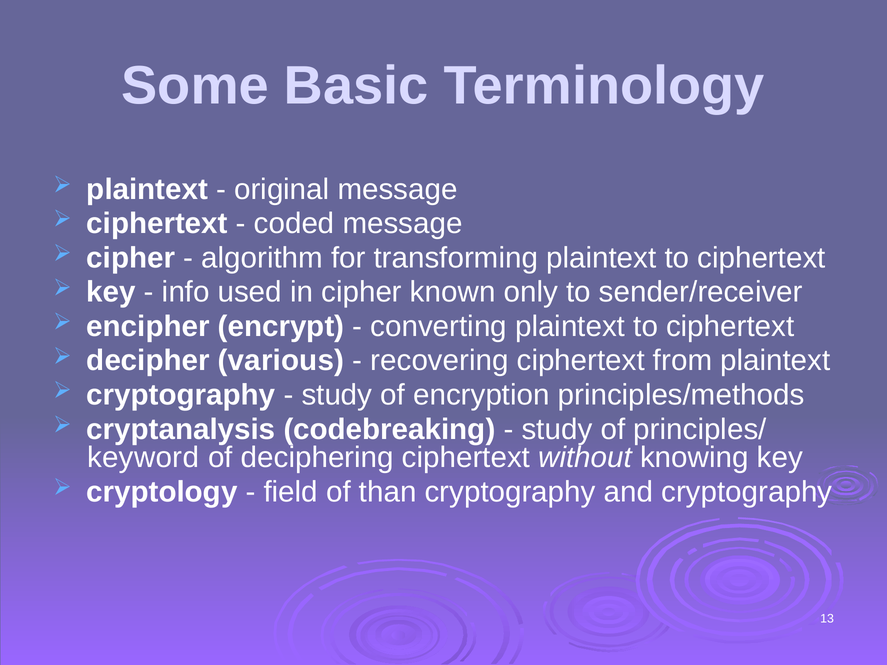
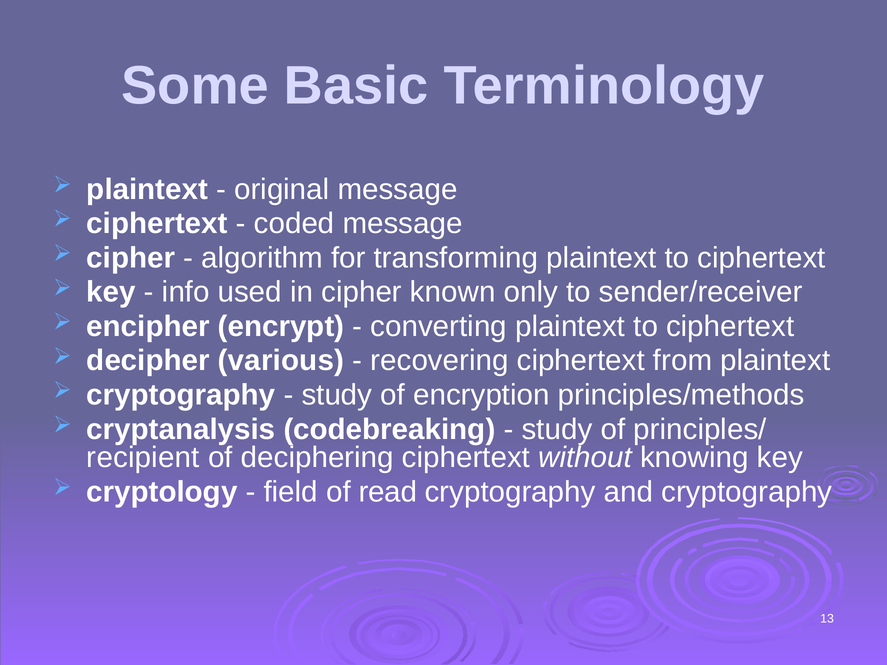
keyword: keyword -> recipient
than: than -> read
